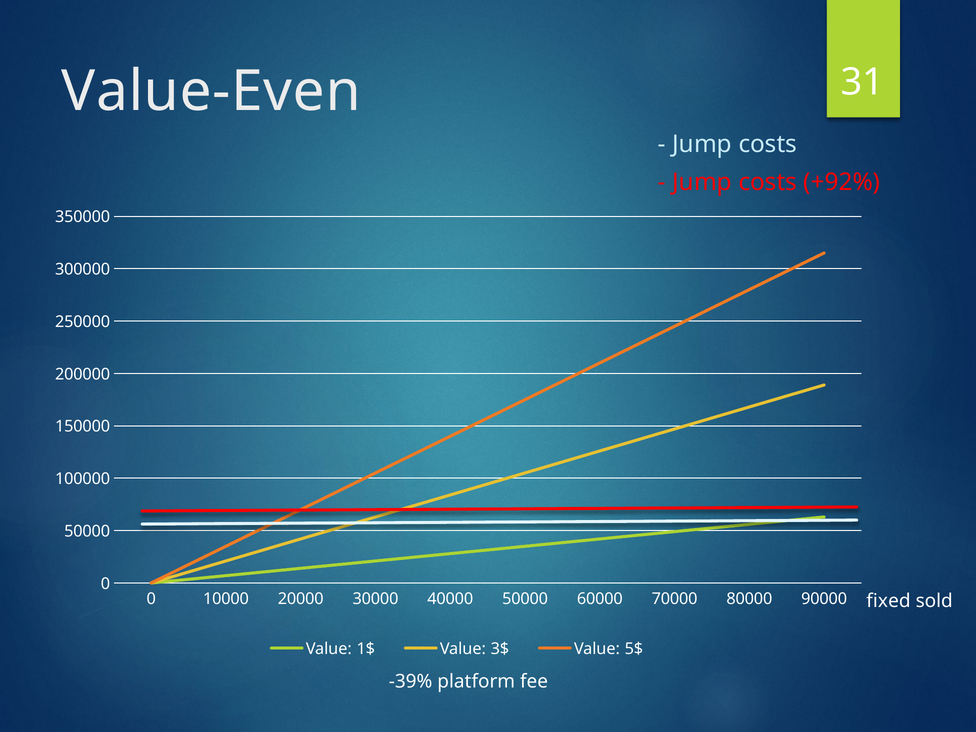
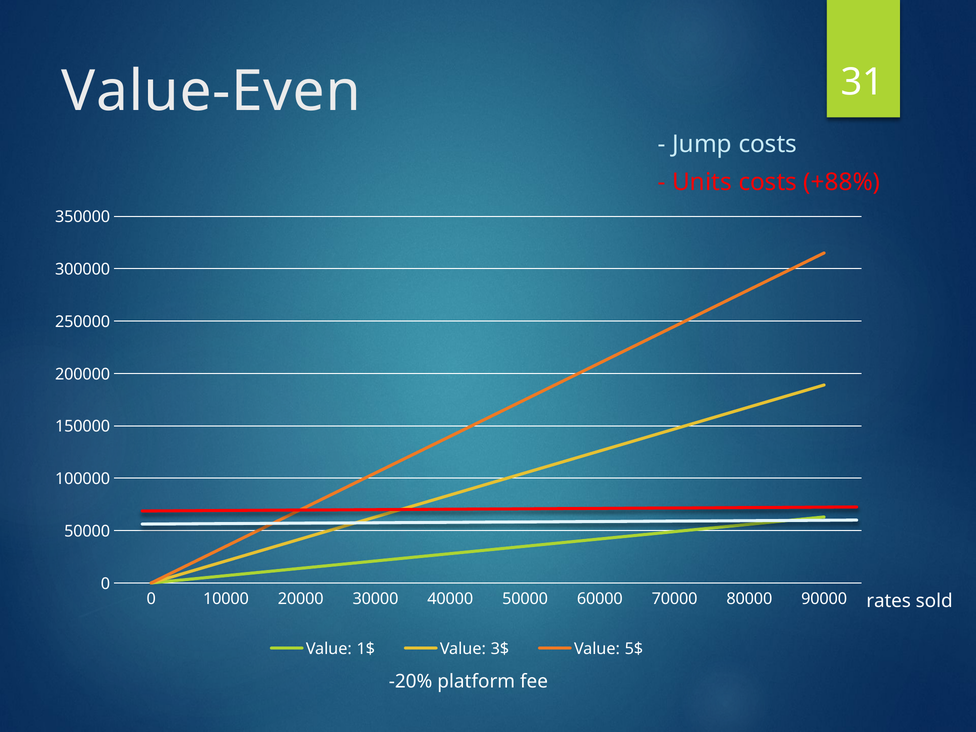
Jump at (702, 182): Jump -> Units
+92%: +92% -> +88%
fixed: fixed -> rates
-39%: -39% -> -20%
